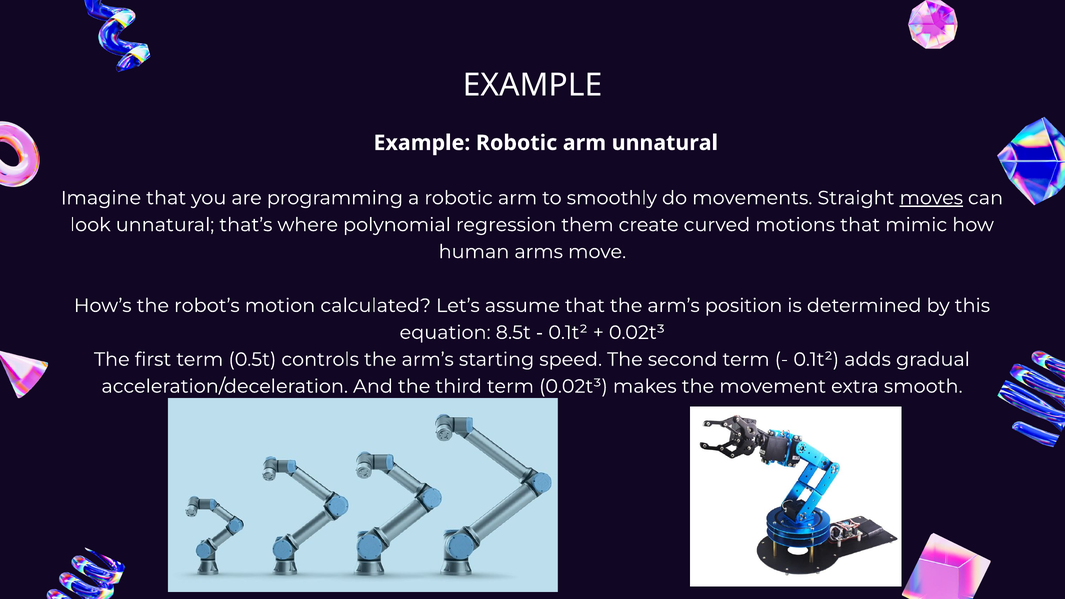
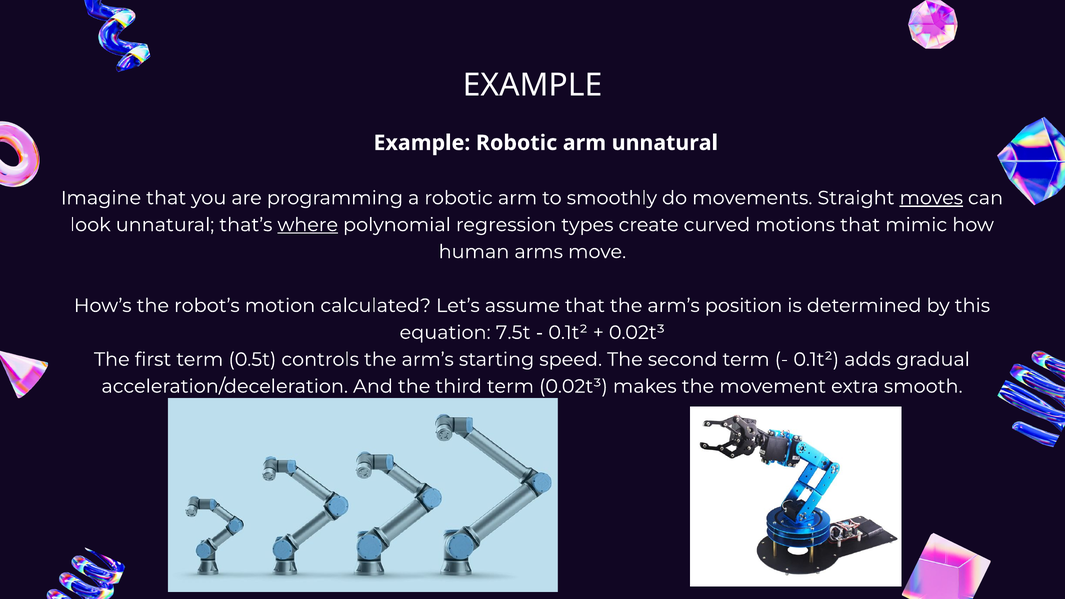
where underline: none -> present
them: them -> types
8.5t: 8.5t -> 7.5t
